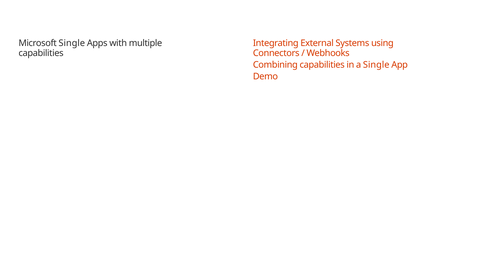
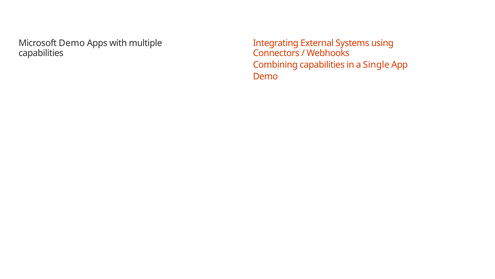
Microsoft Single: Single -> Demo
